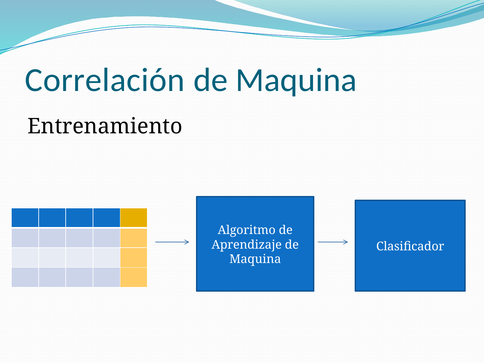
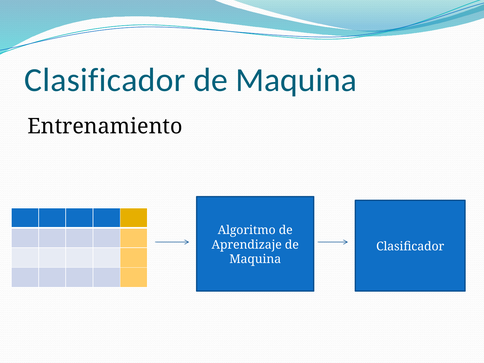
Correlación at (105, 80): Correlación -> Clasificador
